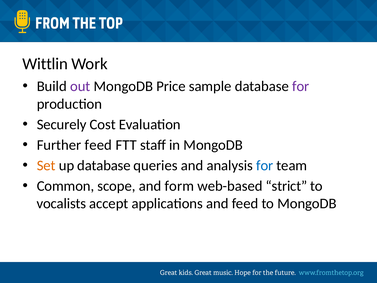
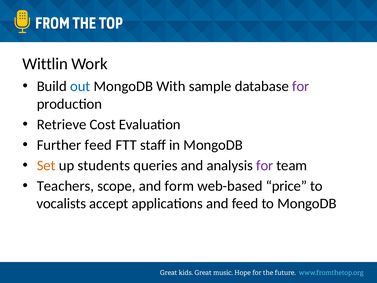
out colour: purple -> blue
Price: Price -> With
Securely: Securely -> Retrieve
up database: database -> students
for at (265, 165) colour: blue -> purple
Common: Common -> Teachers
strict: strict -> price
